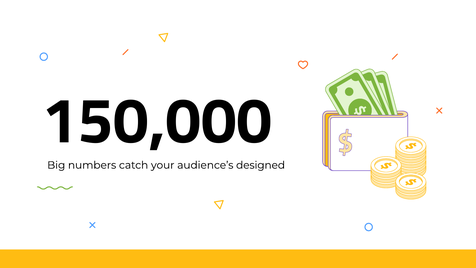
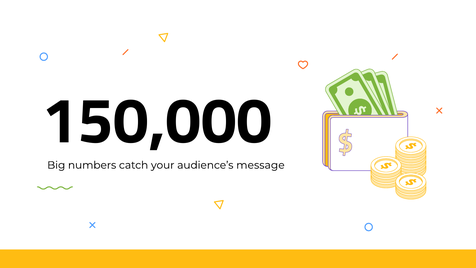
designed: designed -> message
